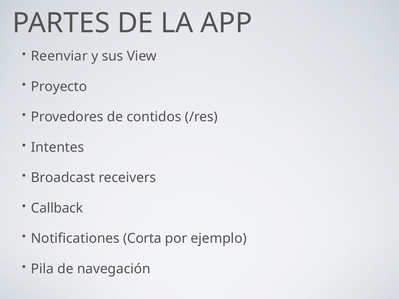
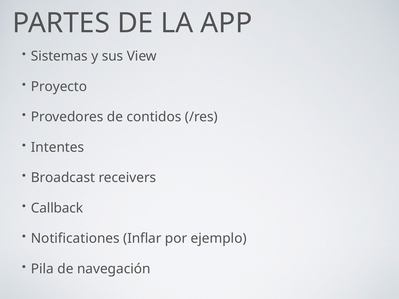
Reenviar: Reenviar -> Sistemas
Corta: Corta -> Inflar
